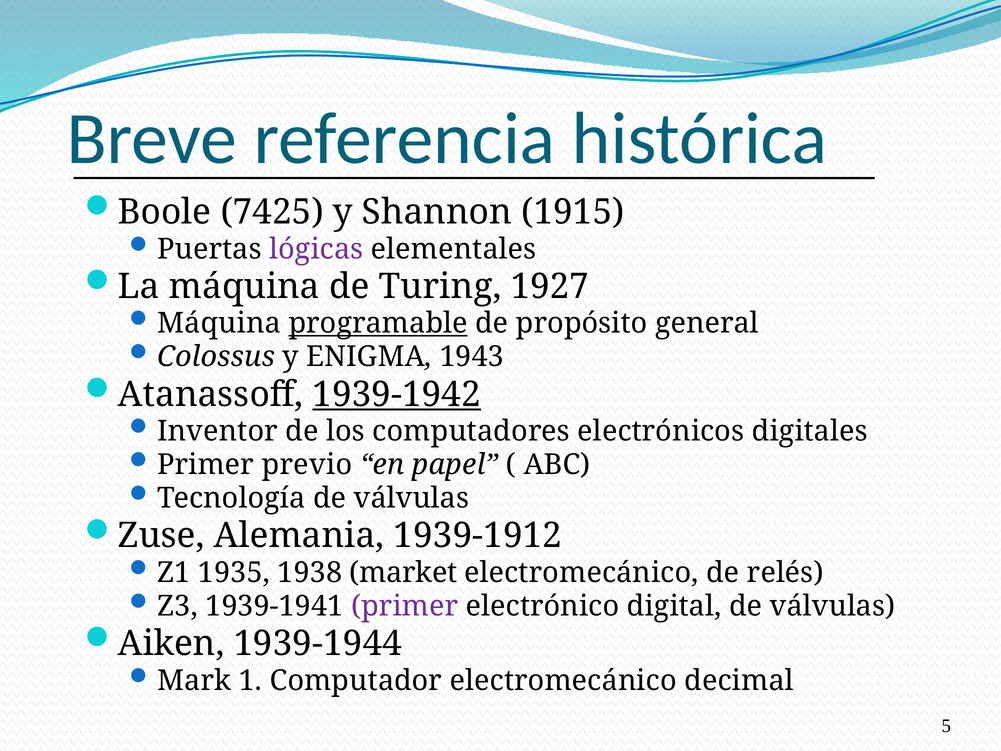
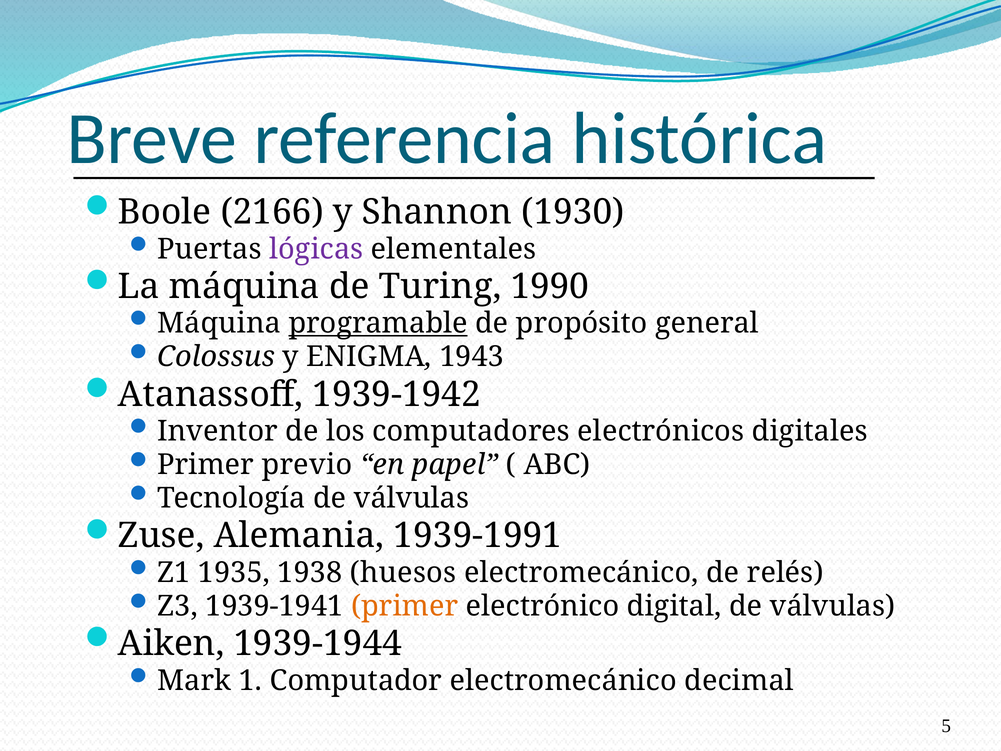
7425: 7425 -> 2166
1915: 1915 -> 1930
1927: 1927 -> 1990
1939-1942 underline: present -> none
1939-1912: 1939-1912 -> 1939-1991
market: market -> huesos
primer colour: purple -> orange
